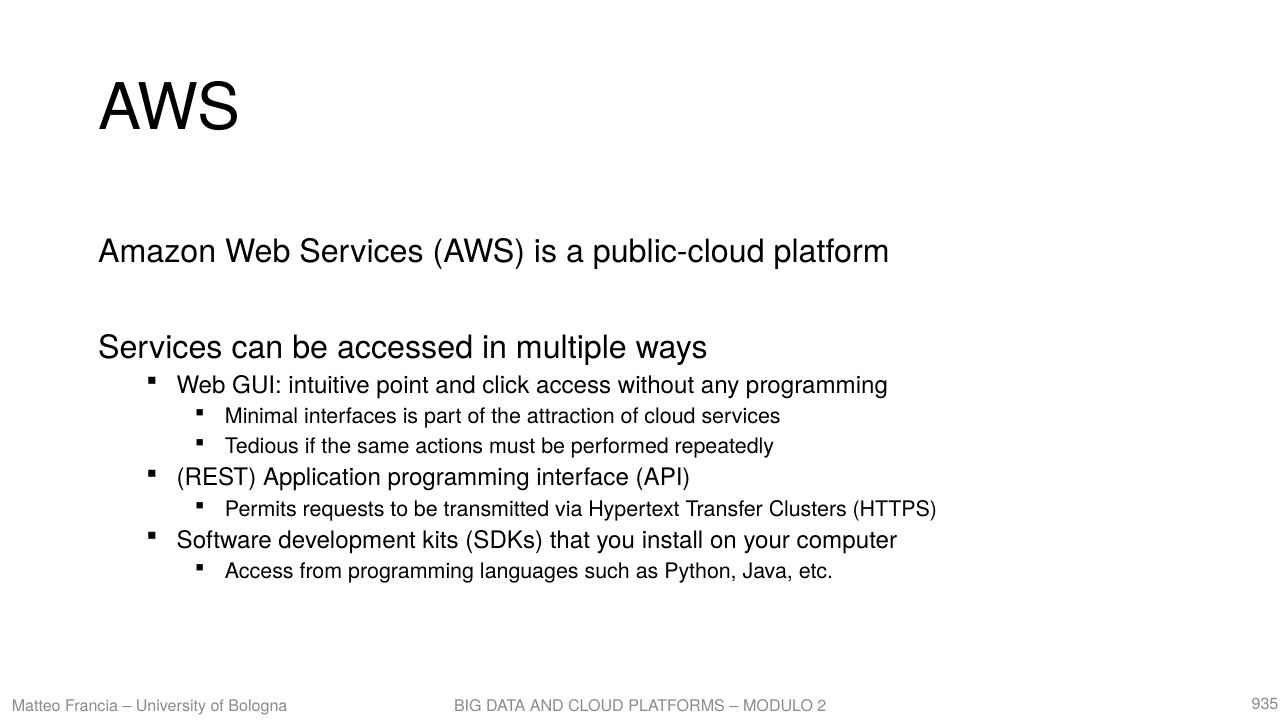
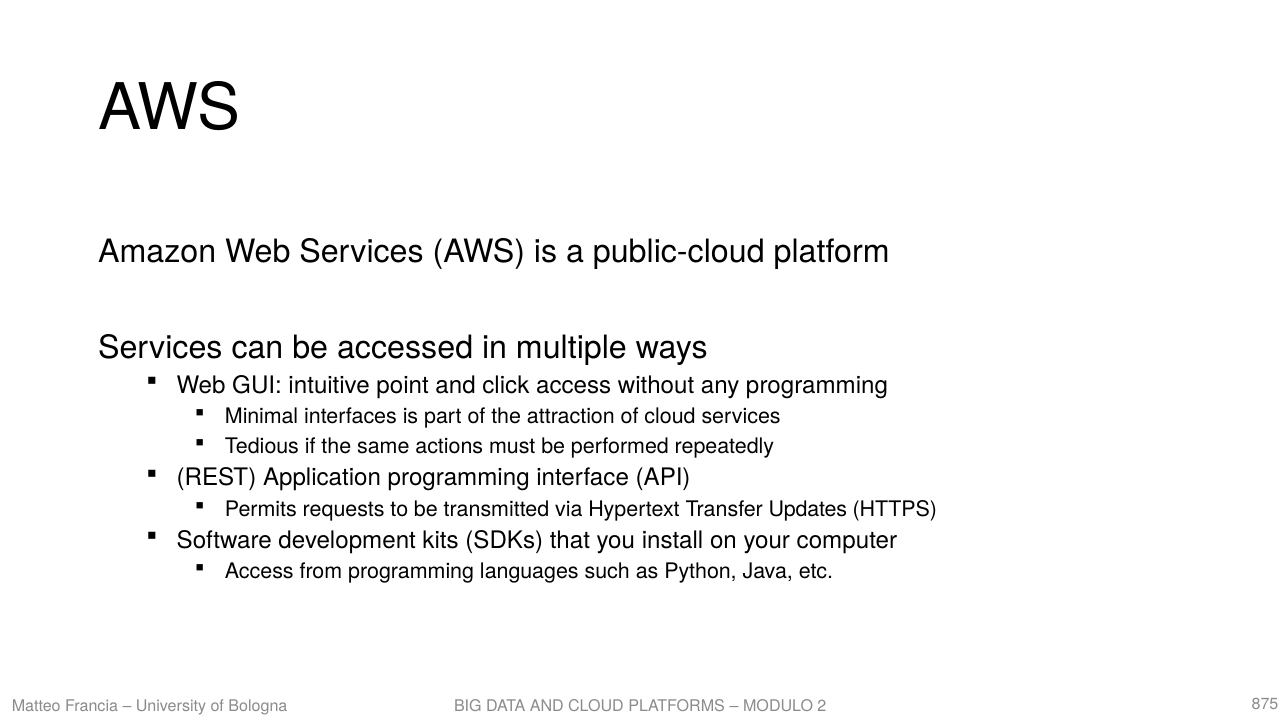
Clusters: Clusters -> Updates
935: 935 -> 875
